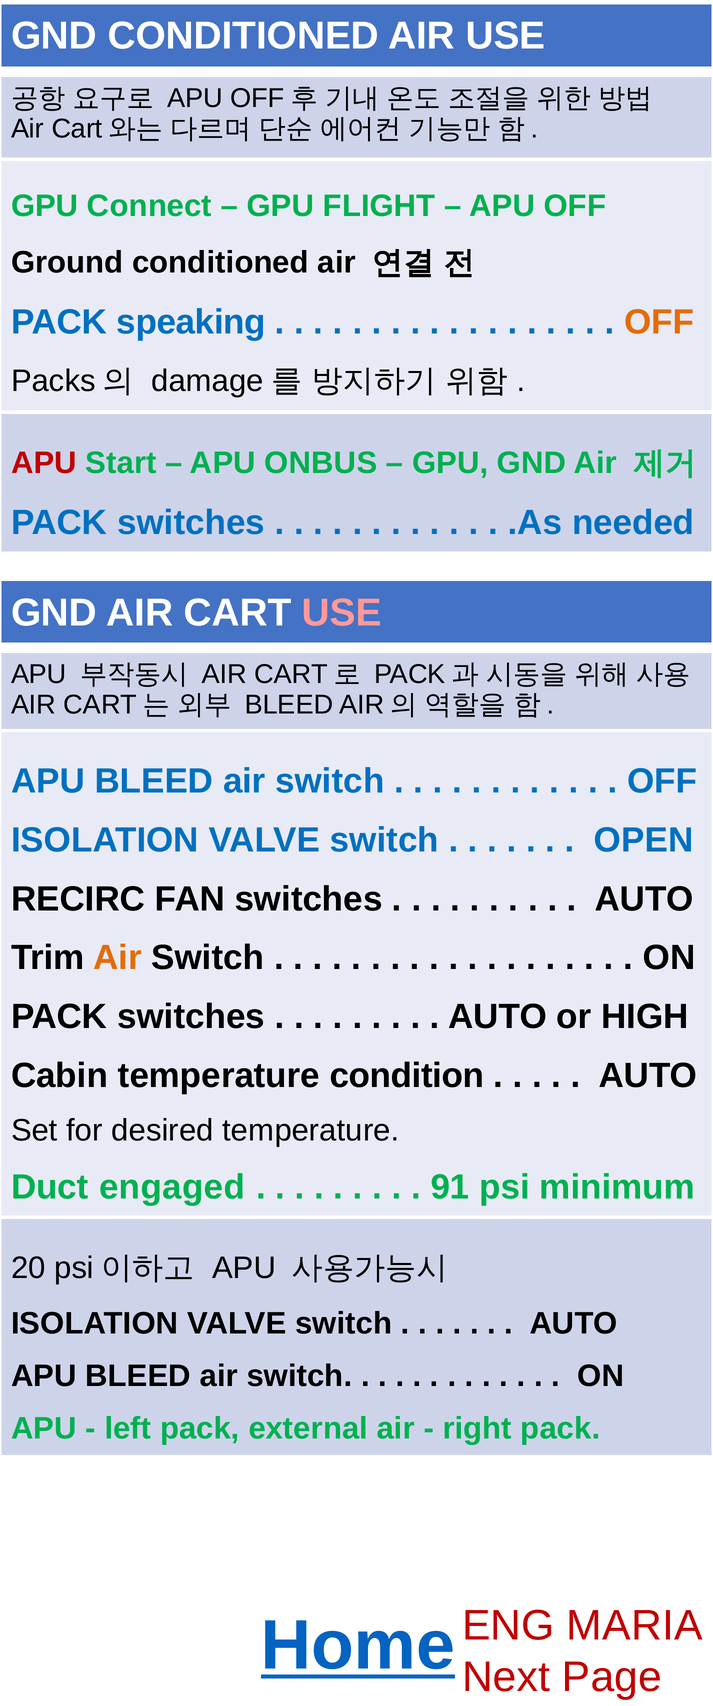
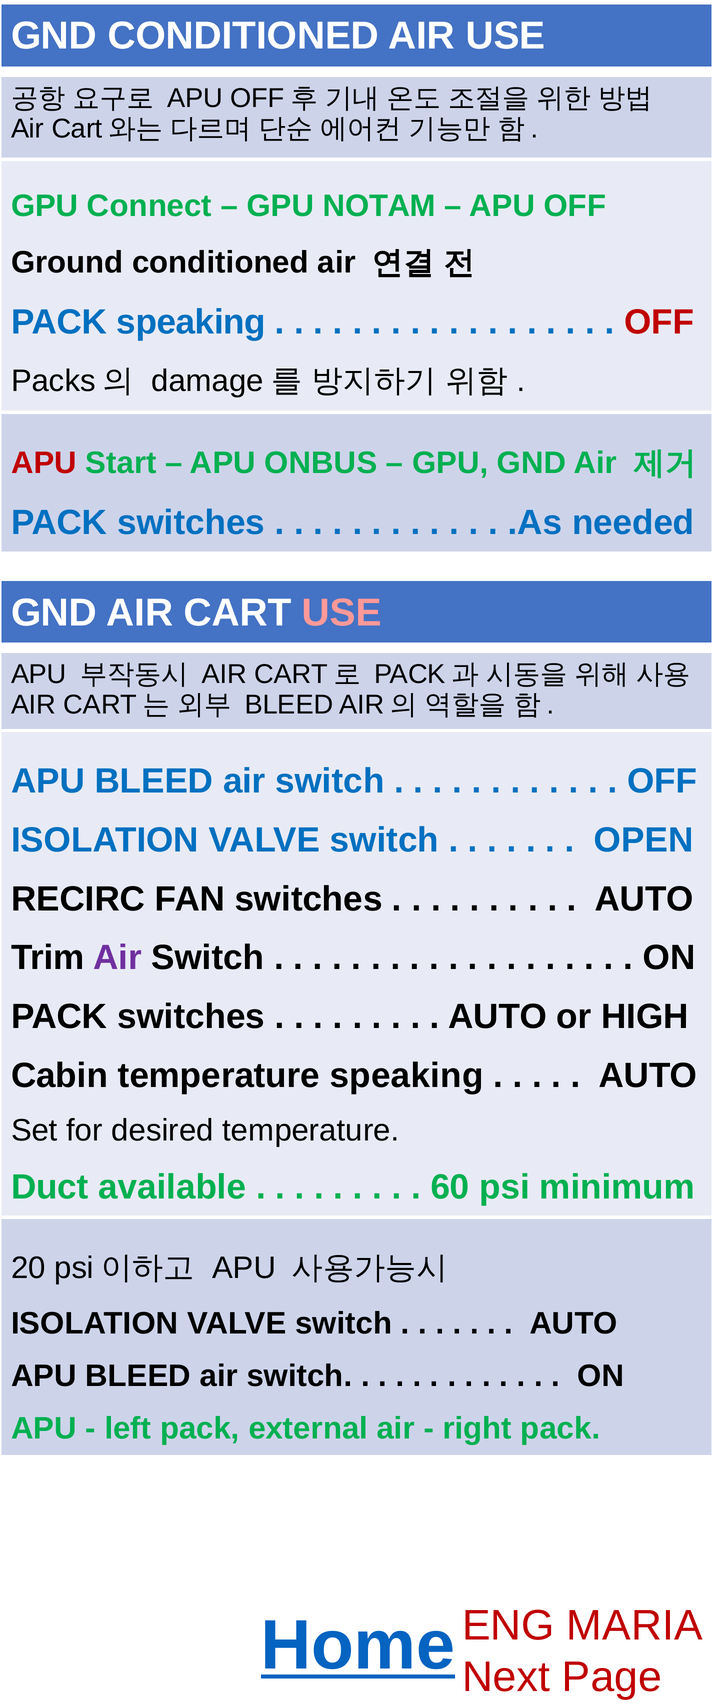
FLIGHT: FLIGHT -> NOTAM
OFF at (659, 322) colour: orange -> red
Air at (117, 958) colour: orange -> purple
temperature condition: condition -> speaking
engaged: engaged -> available
91: 91 -> 60
